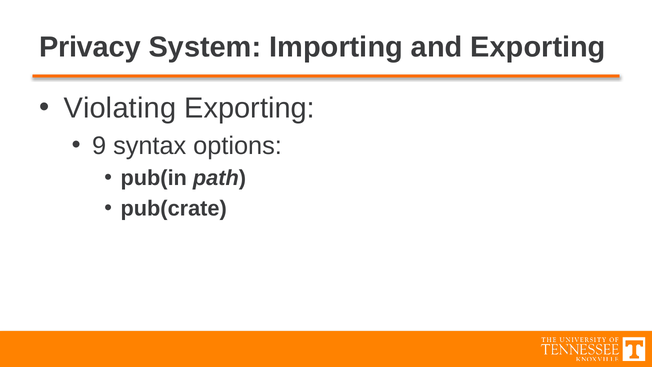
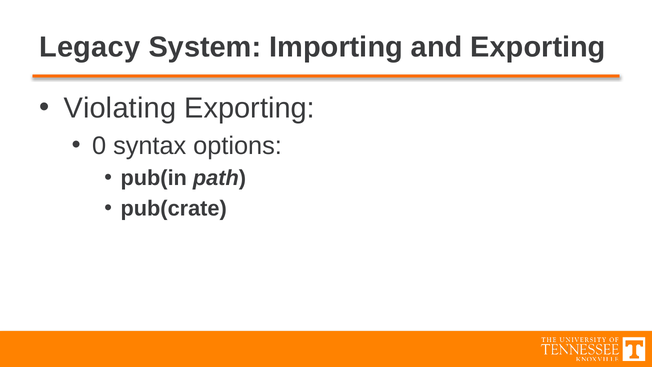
Privacy: Privacy -> Legacy
9: 9 -> 0
